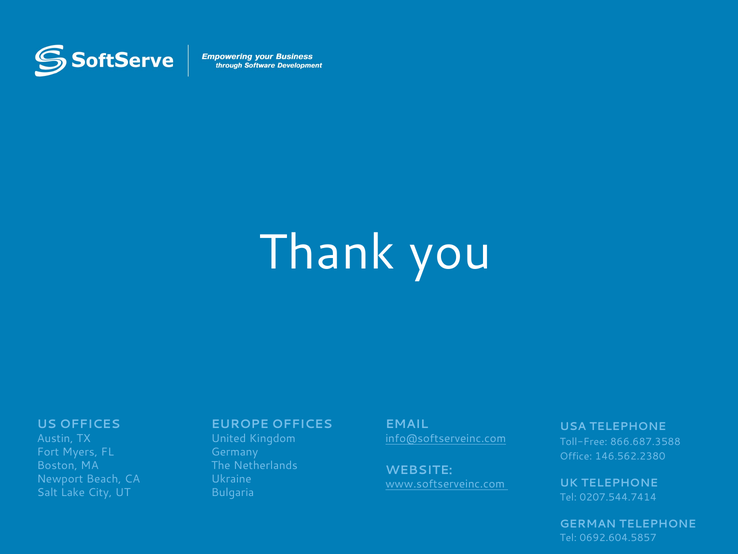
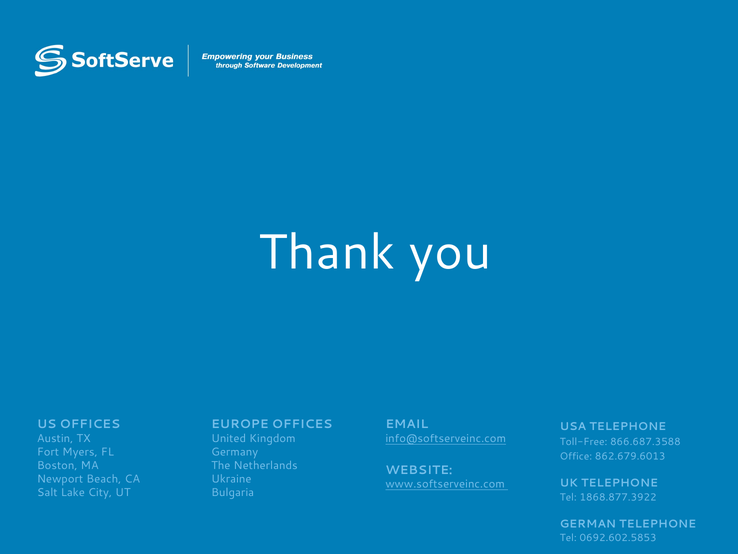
146.562.2380: 146.562.2380 -> 862.679.6013
0207.544.7414: 0207.544.7414 -> 1868.877.3922
0692.604.5857: 0692.604.5857 -> 0692.602.5853
